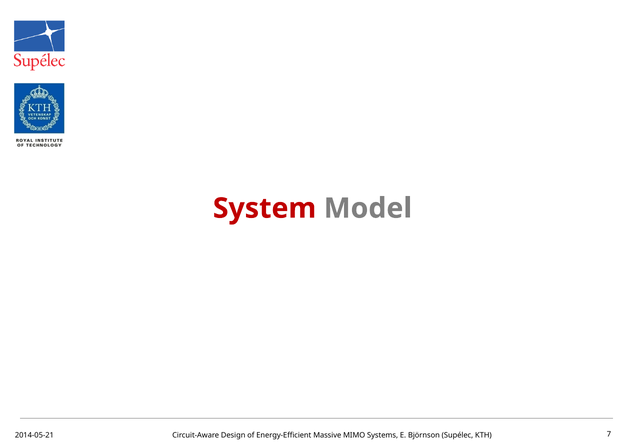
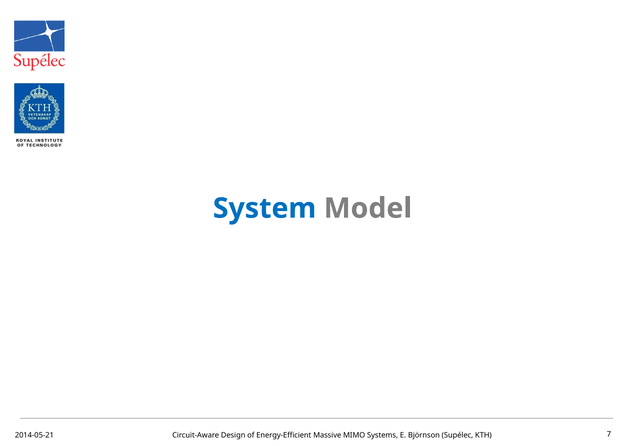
System colour: red -> blue
